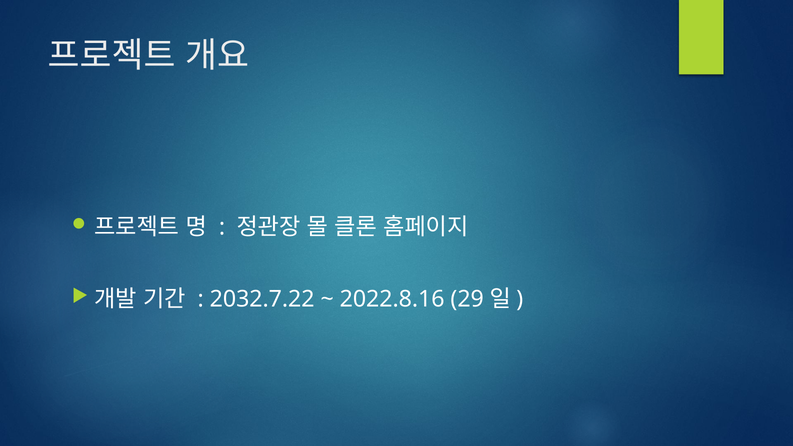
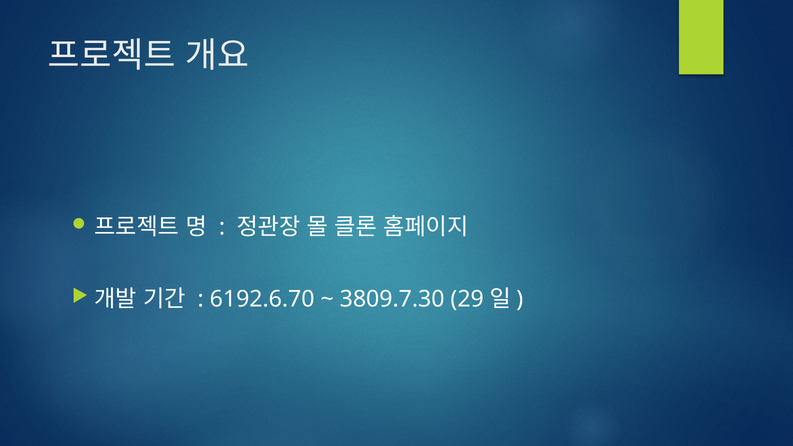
2032.7.22: 2032.7.22 -> 6192.6.70
2022.8.16: 2022.8.16 -> 3809.7.30
